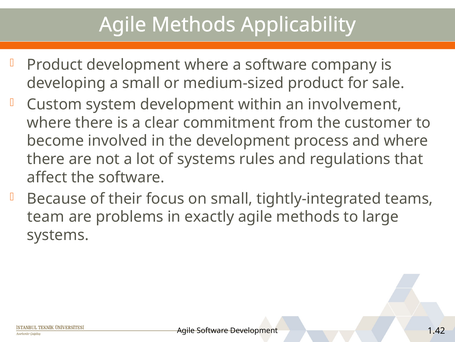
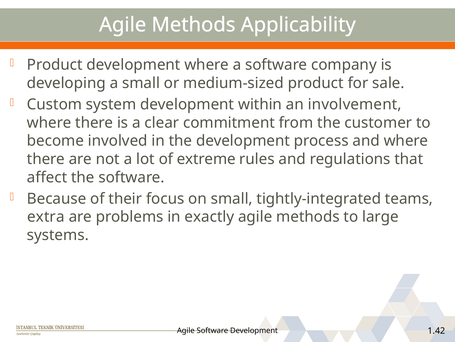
of systems: systems -> extreme
team: team -> extra
